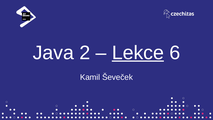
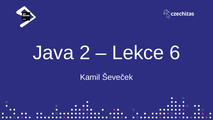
Lekce underline: present -> none
